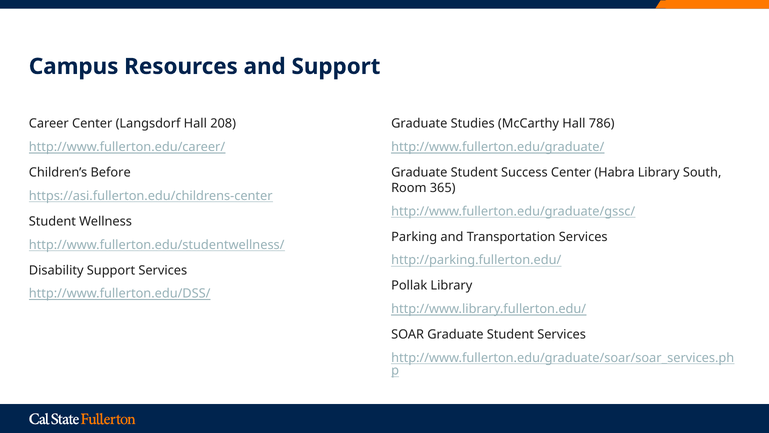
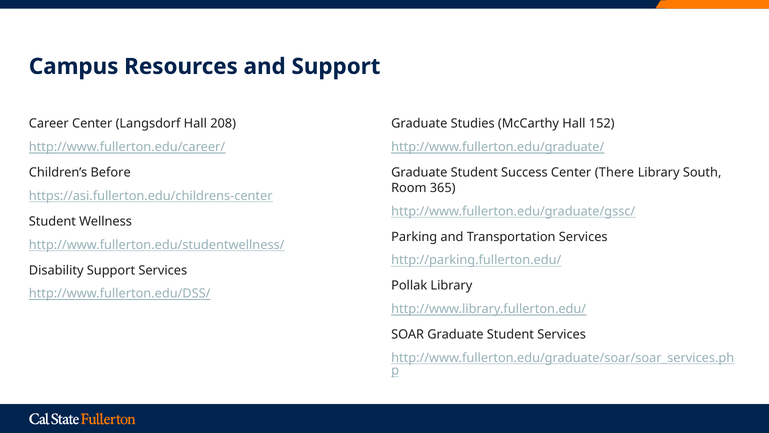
786: 786 -> 152
Habra: Habra -> There
